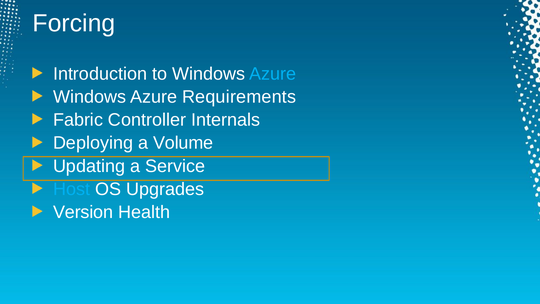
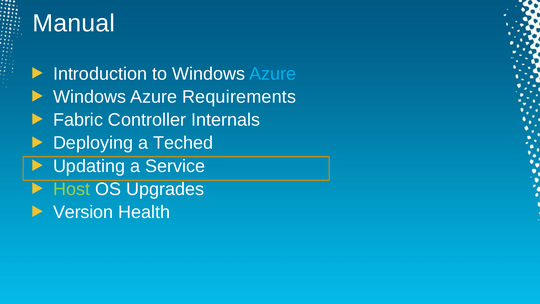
Forcing: Forcing -> Manual
Volume: Volume -> Teched
Host colour: light blue -> light green
